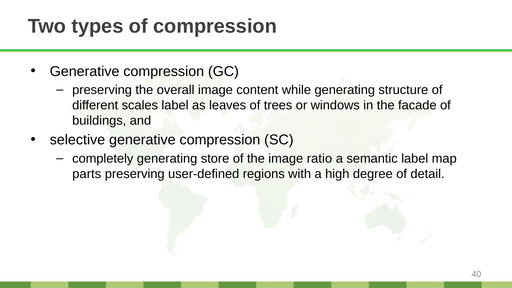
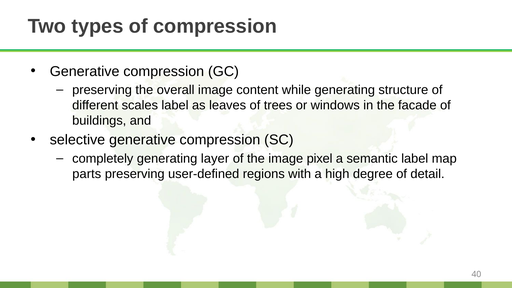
store: store -> layer
ratio: ratio -> pixel
